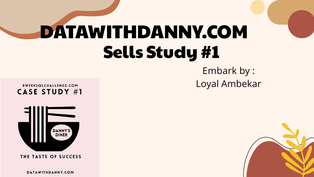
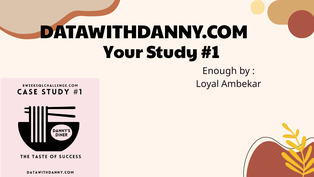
Sells: Sells -> Your
Embark: Embark -> Enough
